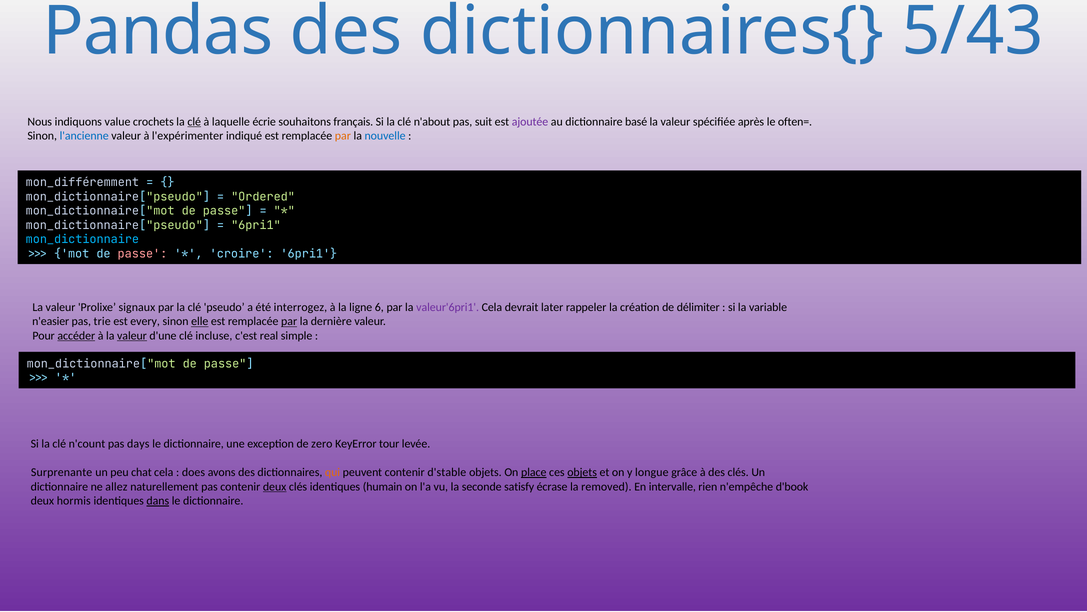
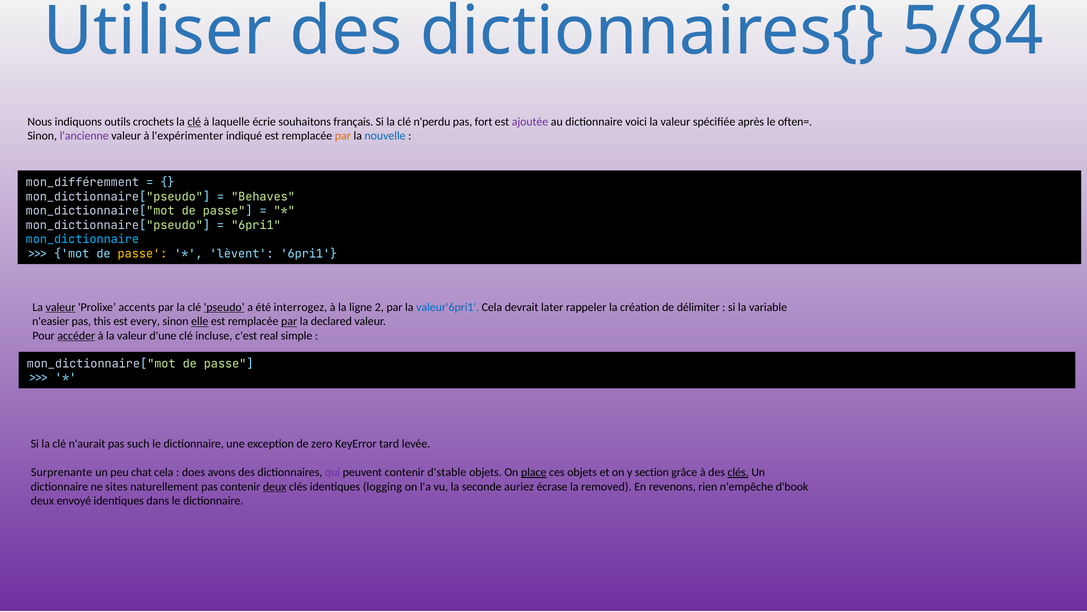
Pandas: Pandas -> Utiliser
5/43: 5/43 -> 5/84
value: value -> outils
n'about: n'about -> n'perdu
suit: suit -> fort
basé: basé -> voici
l'ancienne colour: blue -> purple
Ordered: Ordered -> Behaves
passe at (142, 253) colour: pink -> yellow
croire: croire -> lèvent
valeur at (61, 307) underline: none -> present
signaux: signaux -> accents
pseudo underline: none -> present
6: 6 -> 2
valeur'6pri1 colour: purple -> blue
trie: trie -> this
dernière: dernière -> declared
valeur at (132, 335) underline: present -> none
n'count: n'count -> n'aurait
days: days -> such
tour: tour -> tard
qui colour: orange -> purple
objets at (582, 472) underline: present -> none
longue: longue -> section
clés at (738, 472) underline: none -> present
allez: allez -> sites
humain: humain -> logging
satisfy: satisfy -> auriez
intervalle: intervalle -> revenons
hormis: hormis -> envoyé
dans underline: present -> none
